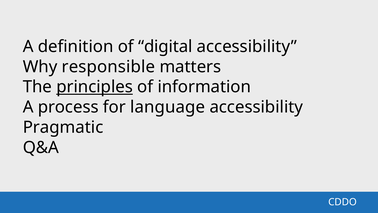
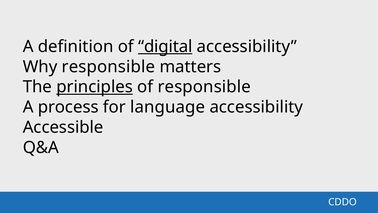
digital underline: none -> present
of information: information -> responsible
Pragmatic: Pragmatic -> Accessible
